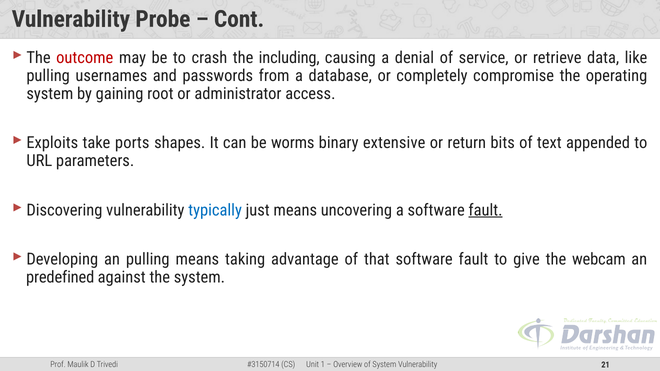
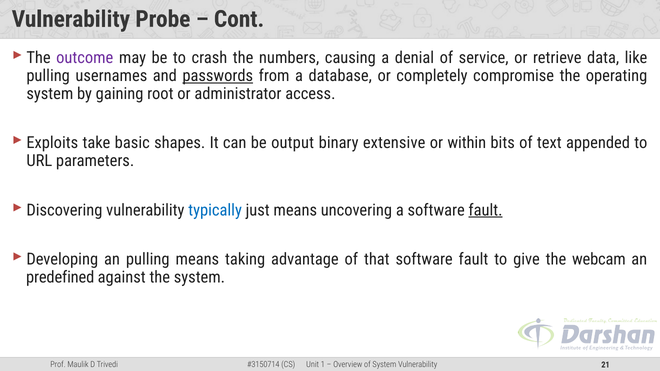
outcome colour: red -> purple
including: including -> numbers
passwords underline: none -> present
ports: ports -> basic
worms: worms -> output
return: return -> within
